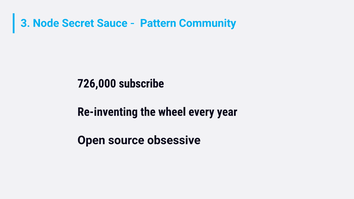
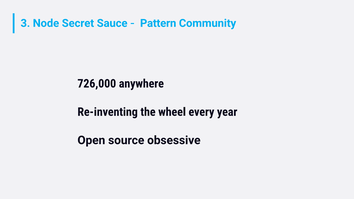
subscribe: subscribe -> anywhere
